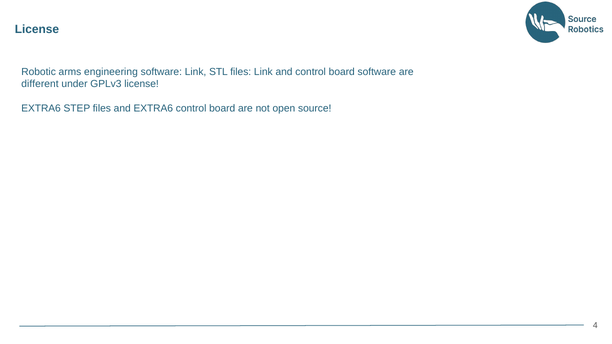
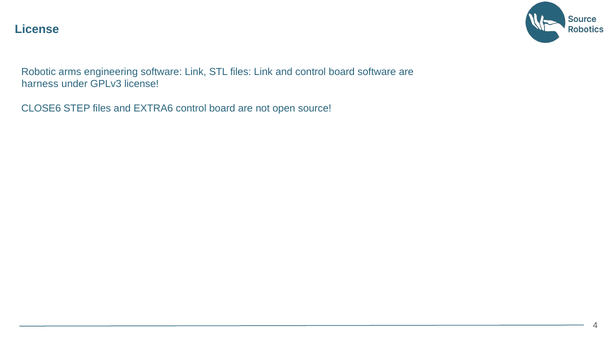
different: different -> harness
EXTRA6 at (41, 109): EXTRA6 -> CLOSE6
